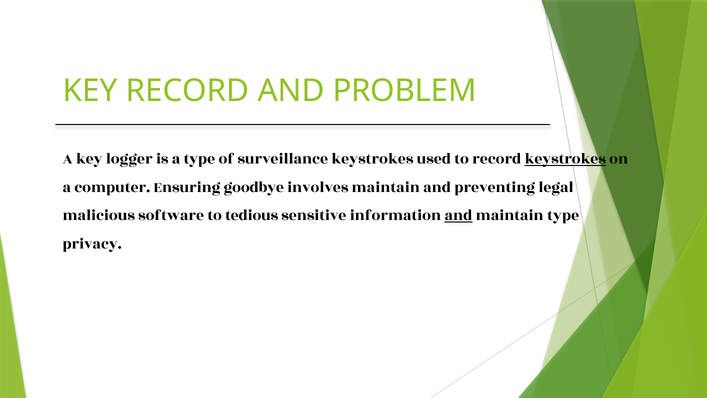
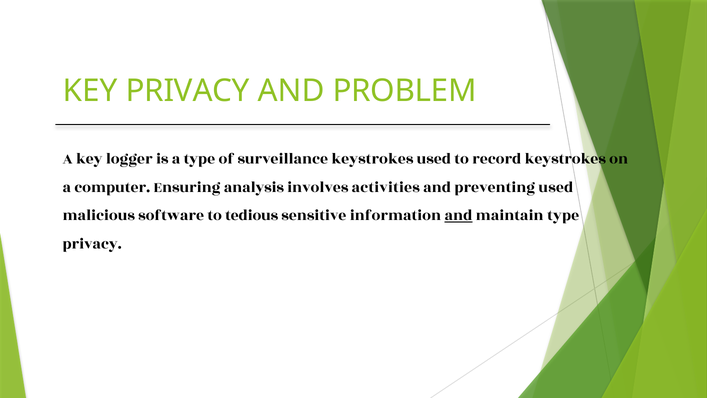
KEY RECORD: RECORD -> PRIVACY
keystrokes at (565, 159) underline: present -> none
goodbye: goodbye -> analysis
involves maintain: maintain -> activities
preventing legal: legal -> used
